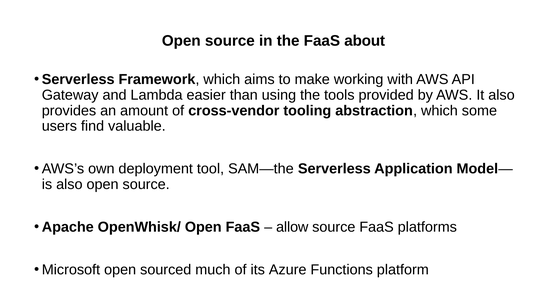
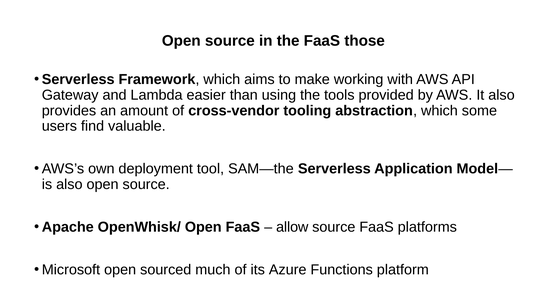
about: about -> those
